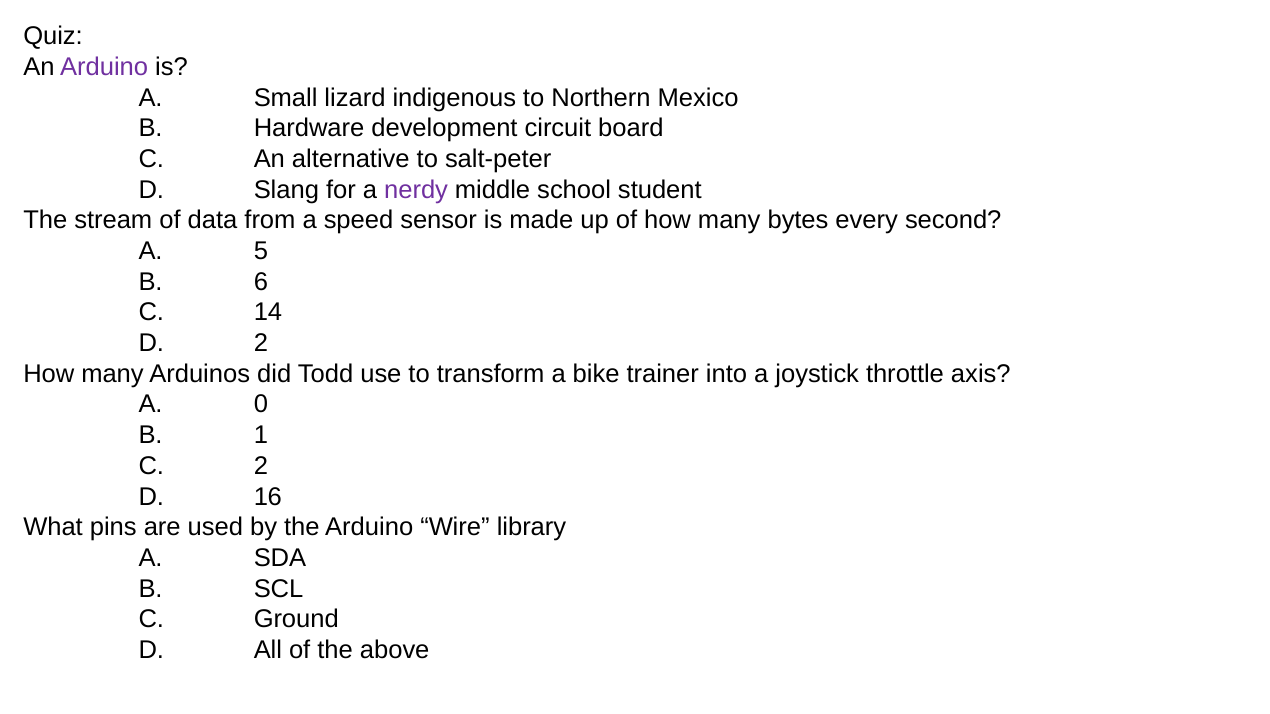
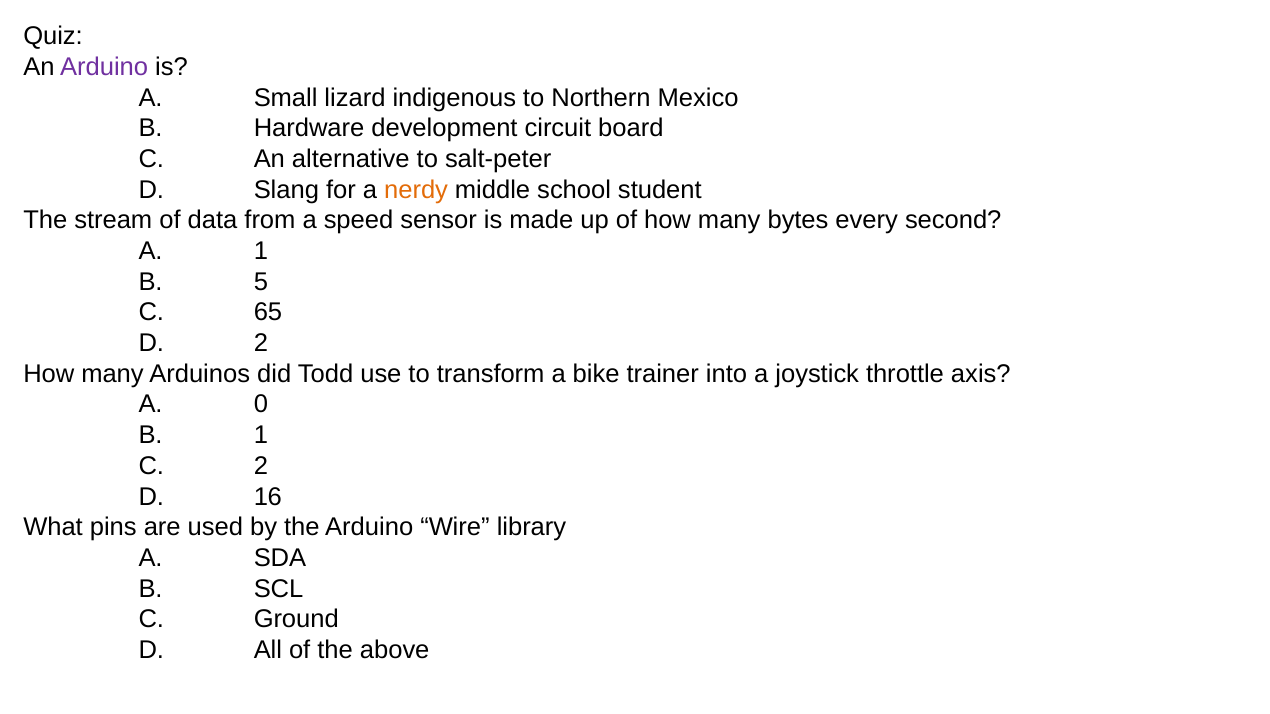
nerdy colour: purple -> orange
A 5: 5 -> 1
6: 6 -> 5
14: 14 -> 65
